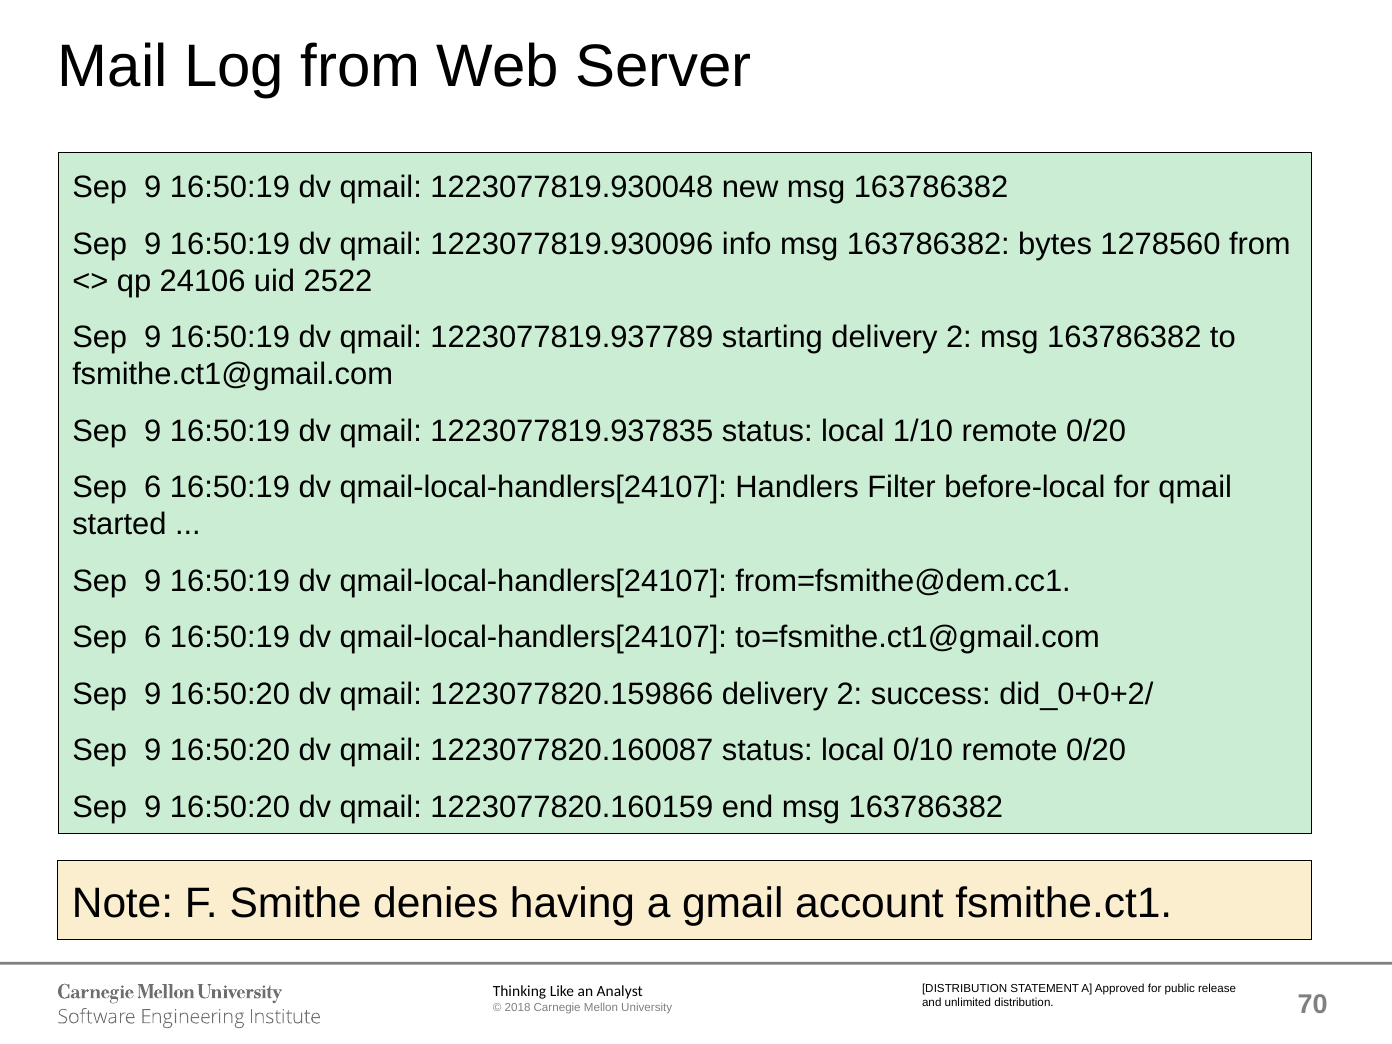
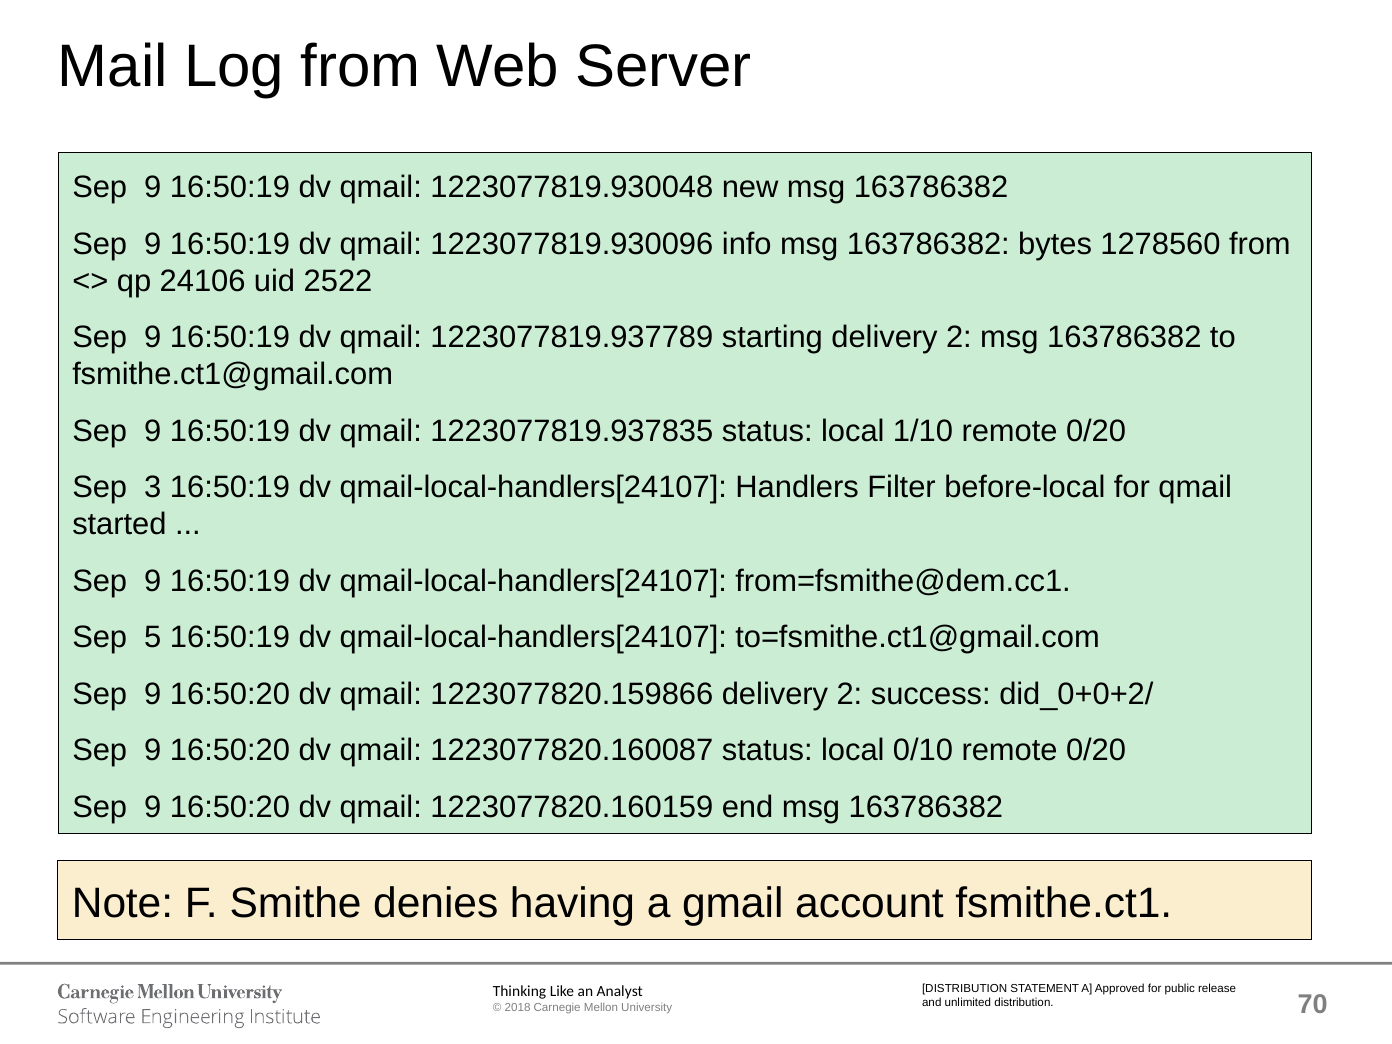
6 at (153, 487): 6 -> 3
6 at (153, 637): 6 -> 5
